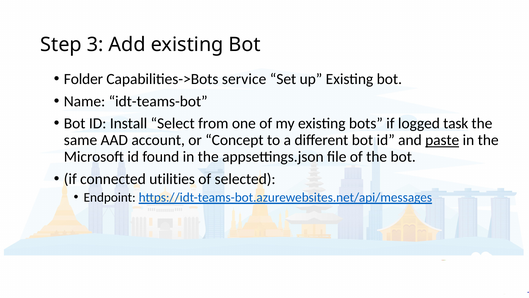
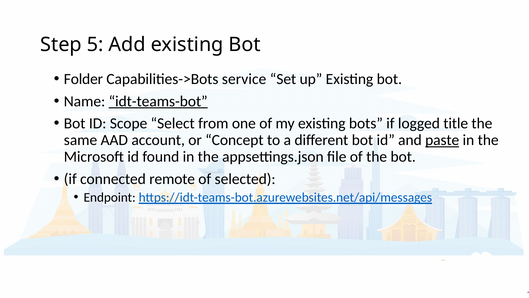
3: 3 -> 5
idt-teams-bot underline: none -> present
Install: Install -> Scope
task: task -> title
utilities: utilities -> remote
